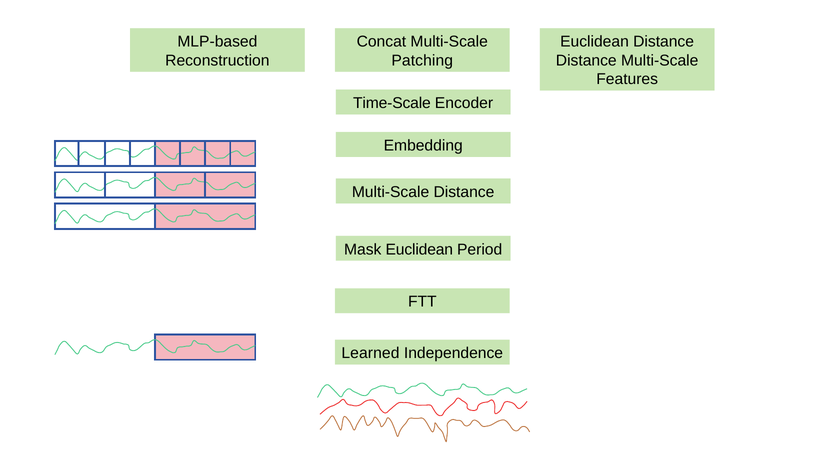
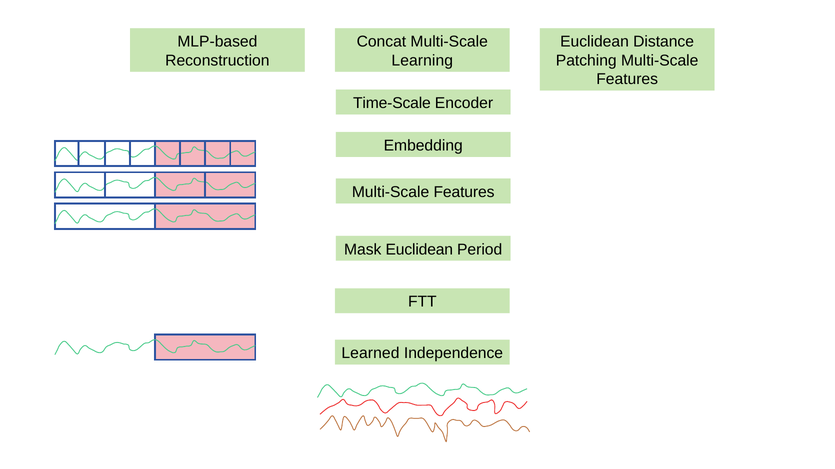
Patching: Patching -> Learning
Distance at (586, 61): Distance -> Patching
Distance at (464, 192): Distance -> Features
